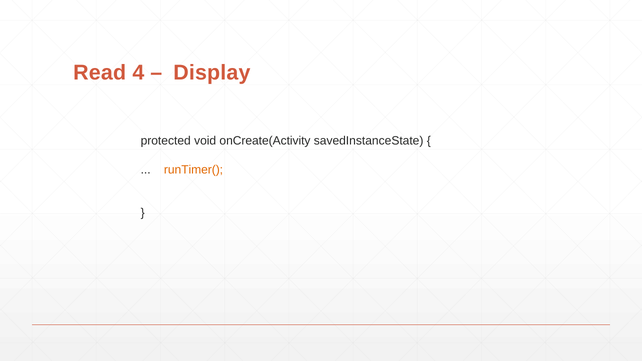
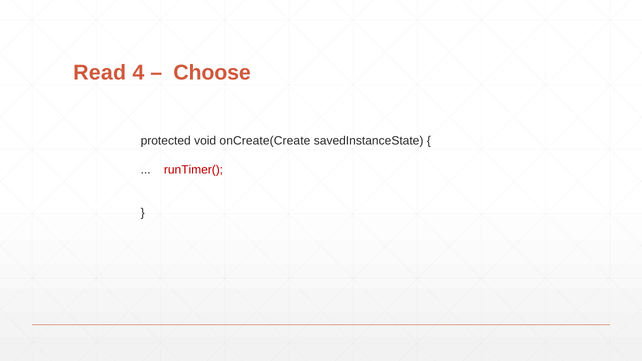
Display: Display -> Choose
onCreate(Activity: onCreate(Activity -> onCreate(Create
runTimer( colour: orange -> red
